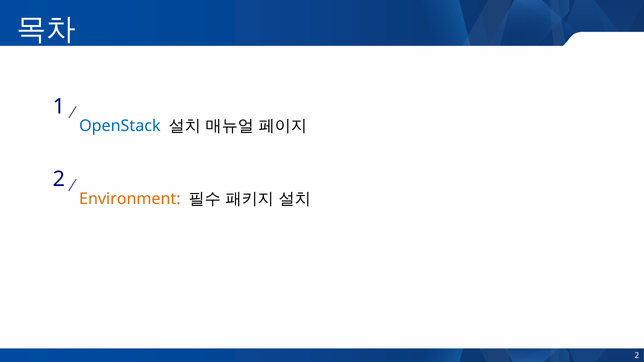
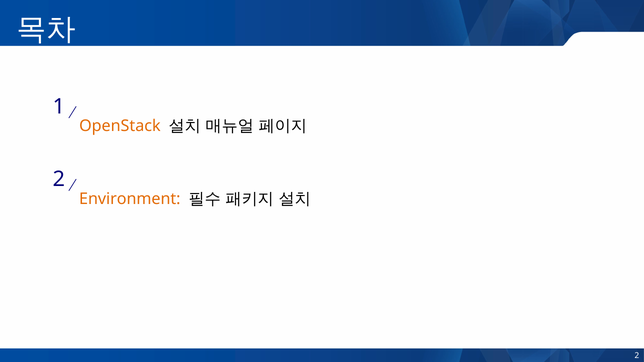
OpenStack colour: blue -> orange
